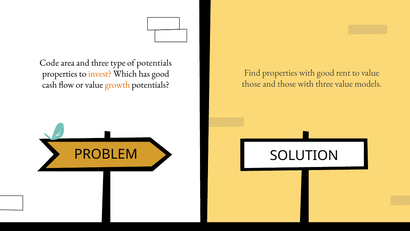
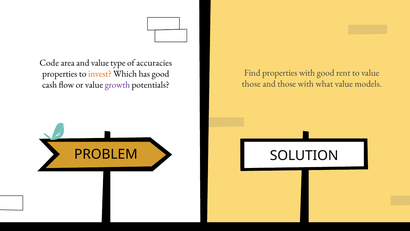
and three: three -> value
of potentials: potentials -> accuracies
with three: three -> what
growth colour: orange -> purple
